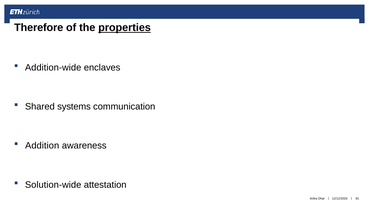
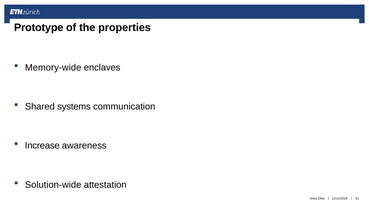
Therefore: Therefore -> Prototype
properties underline: present -> none
Addition-wide: Addition-wide -> Memory-wide
Addition: Addition -> Increase
